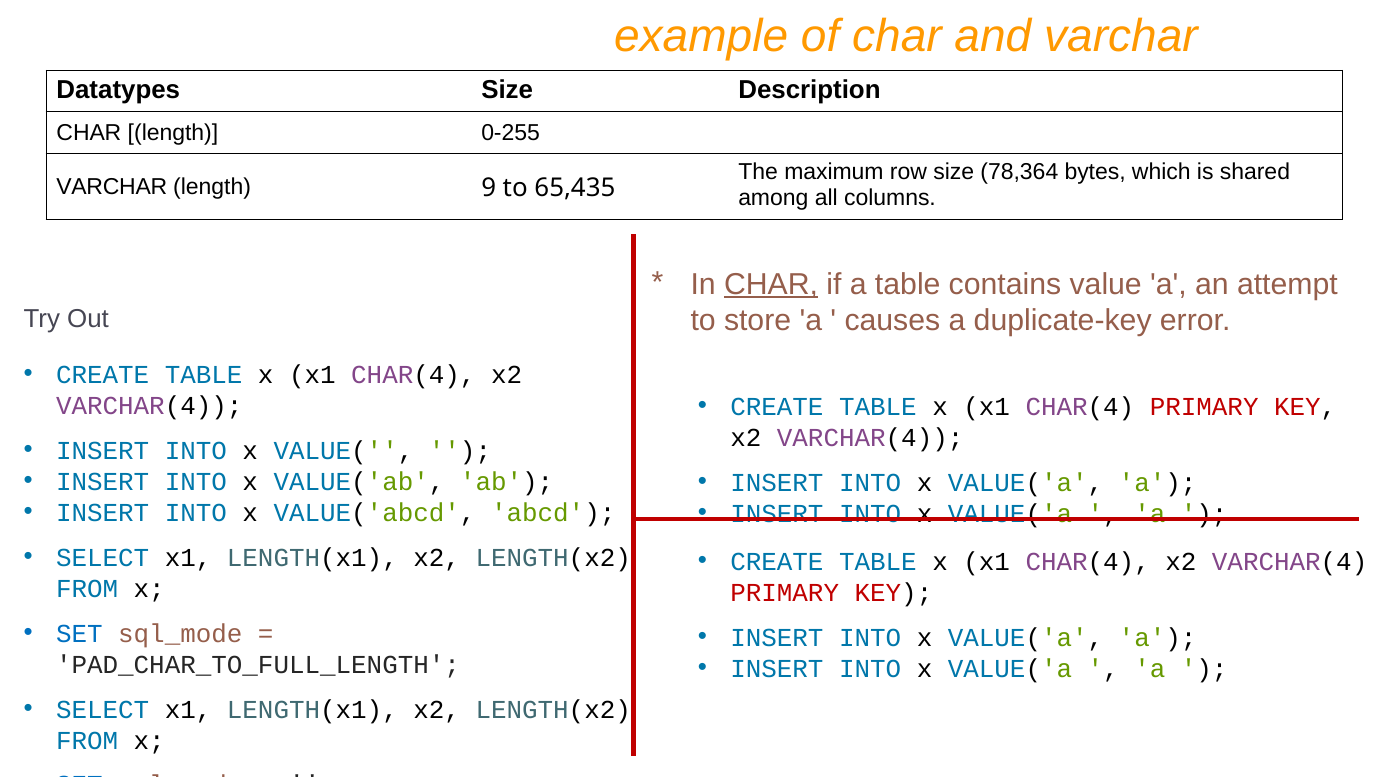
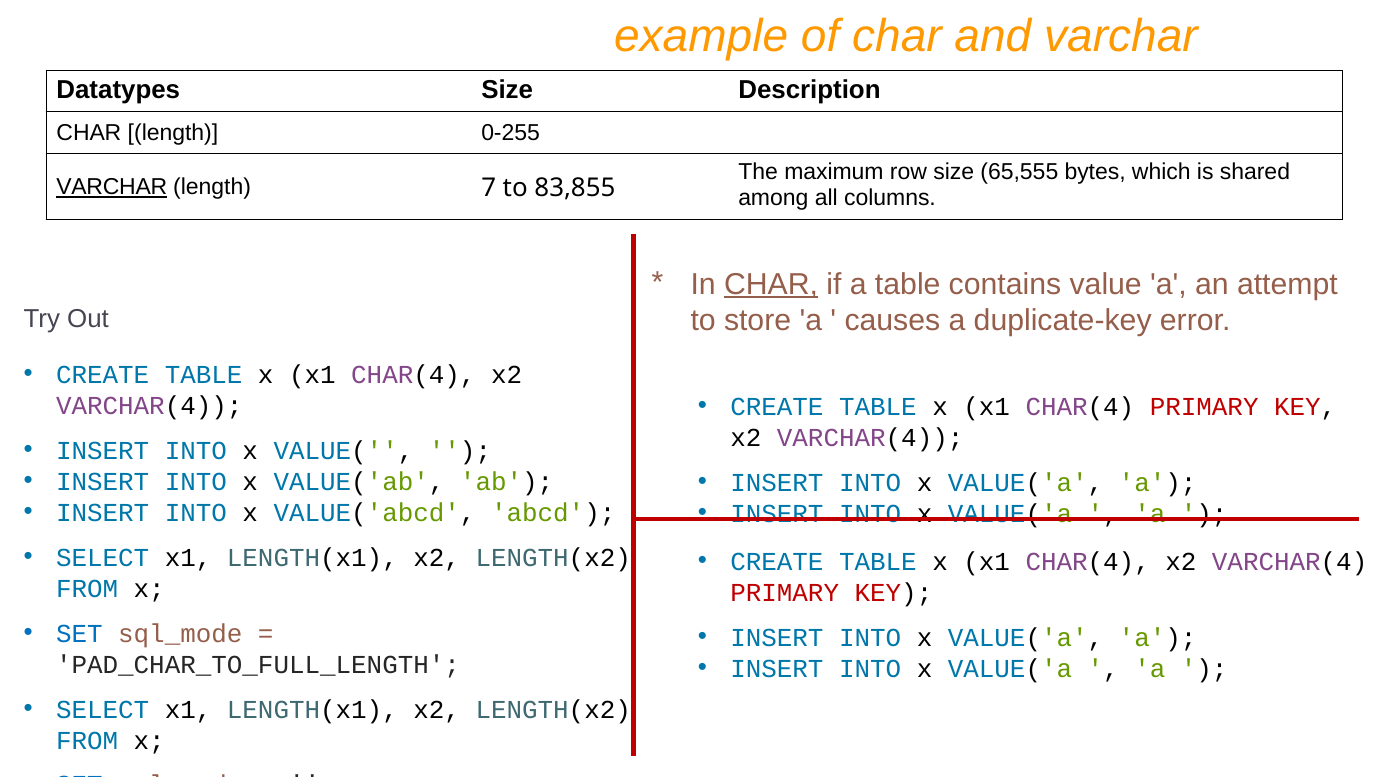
78,364: 78,364 -> 65,555
VARCHAR at (112, 187) underline: none -> present
9: 9 -> 7
65,435: 65,435 -> 83,855
